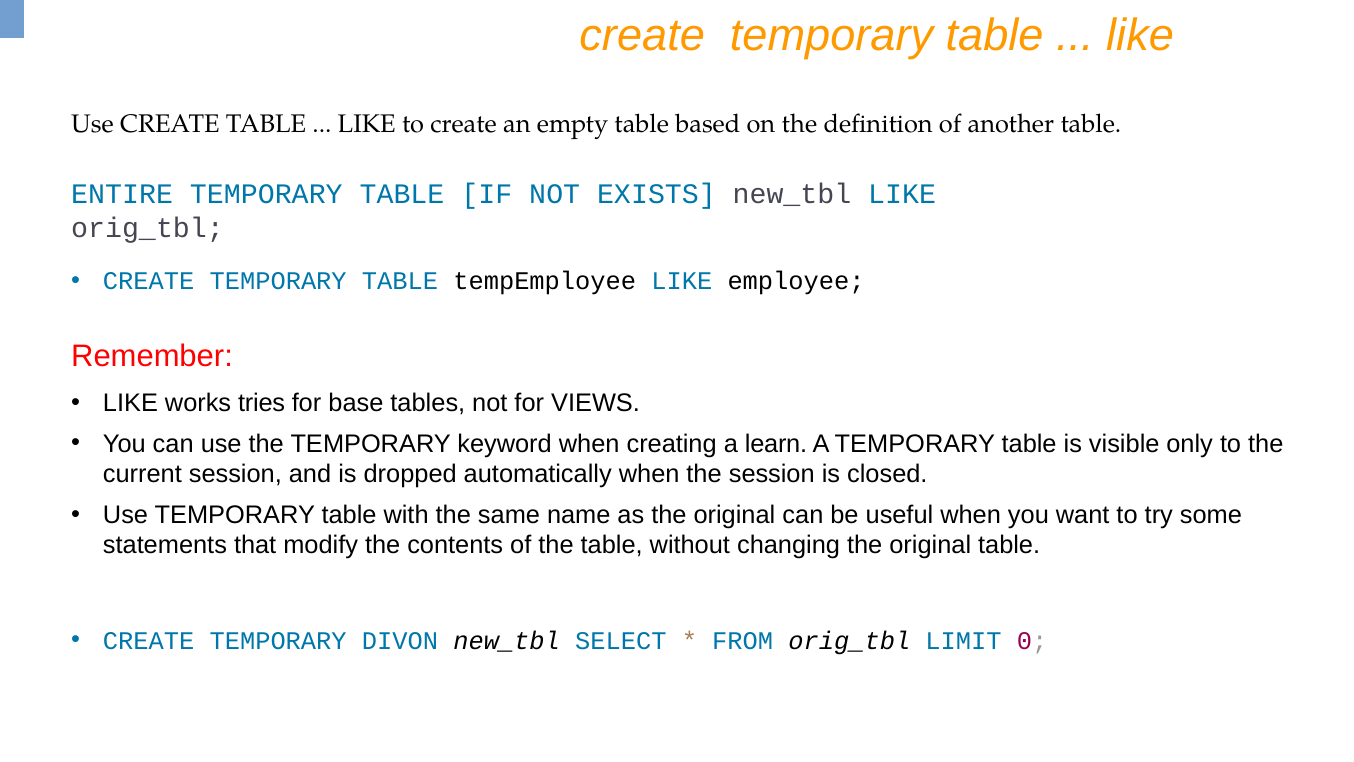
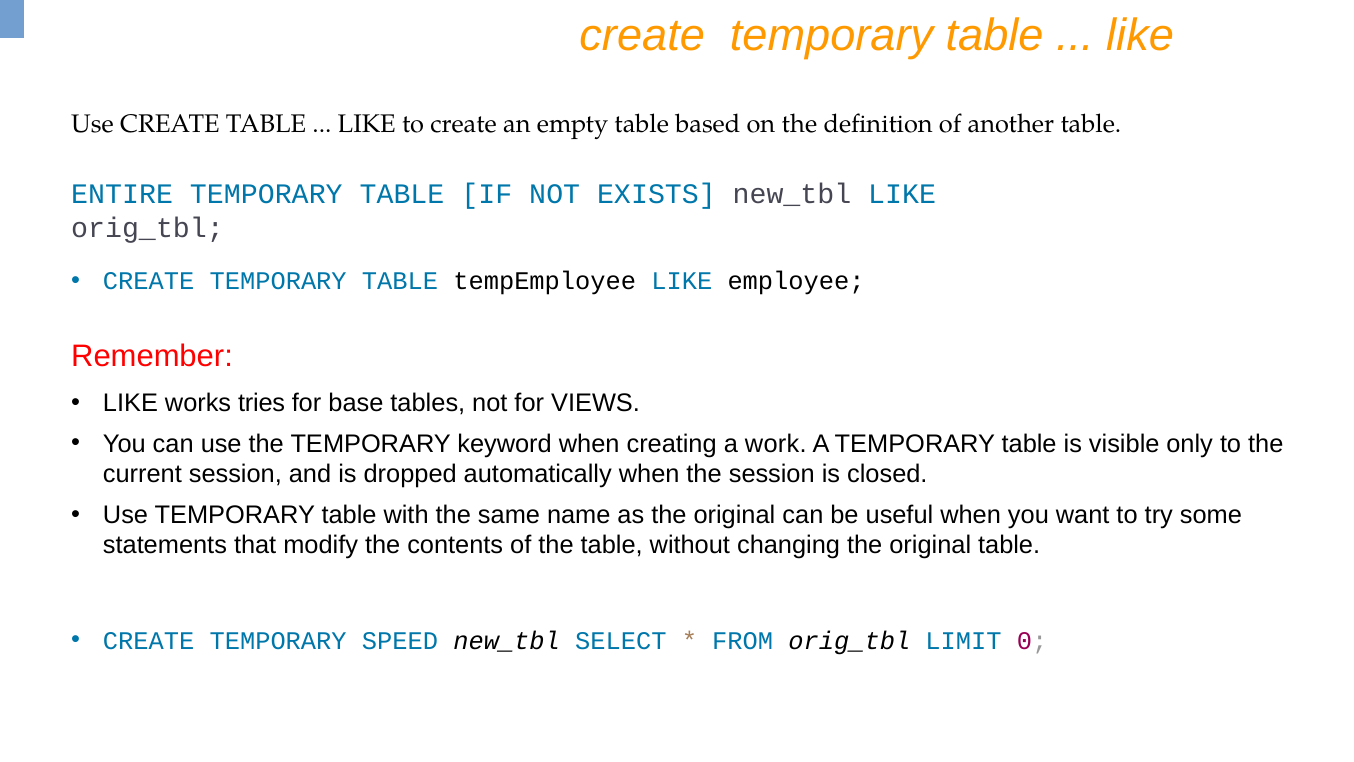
learn: learn -> work
DIVON: DIVON -> SPEED
